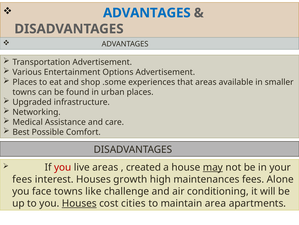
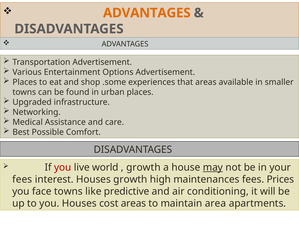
ADVANTAGES at (147, 13) colour: blue -> orange
live areas: areas -> world
created at (143, 167): created -> growth
Alone: Alone -> Prices
challenge: challenge -> predictive
Houses at (79, 203) underline: present -> none
cost cities: cities -> areas
